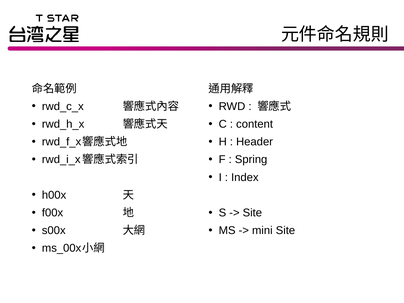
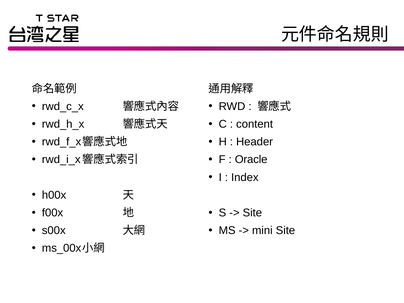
Spring: Spring -> Oracle
